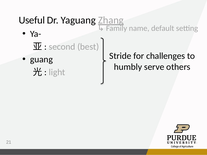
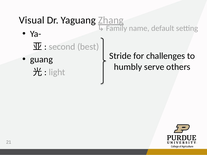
Useful: Useful -> Visual
